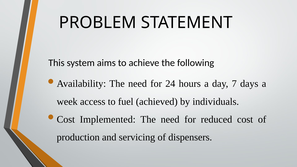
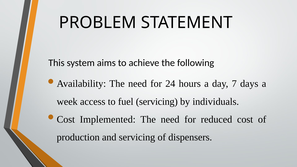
fuel achieved: achieved -> servicing
